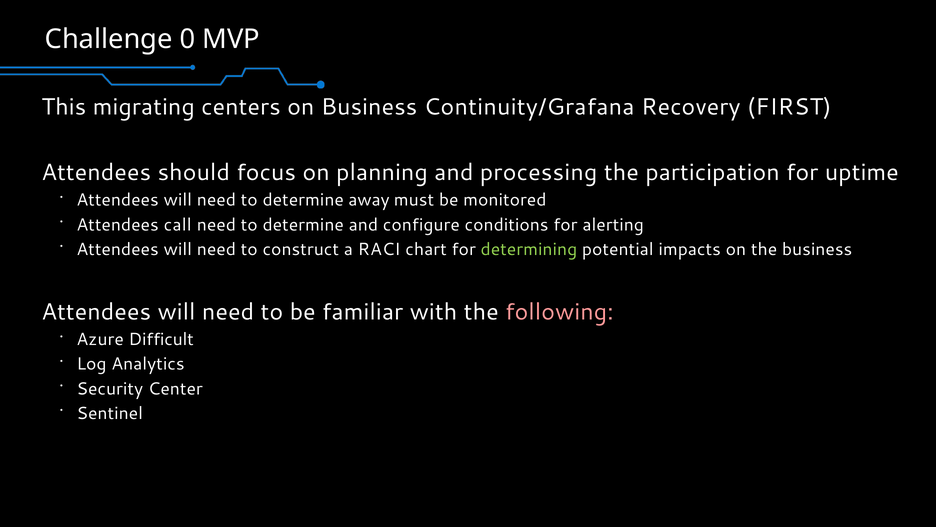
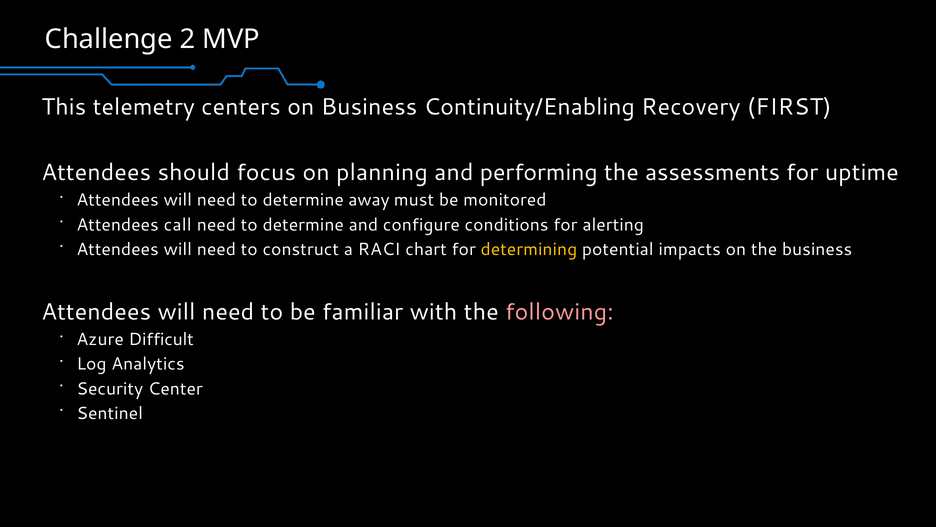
0: 0 -> 2
migrating: migrating -> telemetry
Continuity/Grafana: Continuity/Grafana -> Continuity/Enabling
processing: processing -> performing
participation: participation -> assessments
determining colour: light green -> yellow
